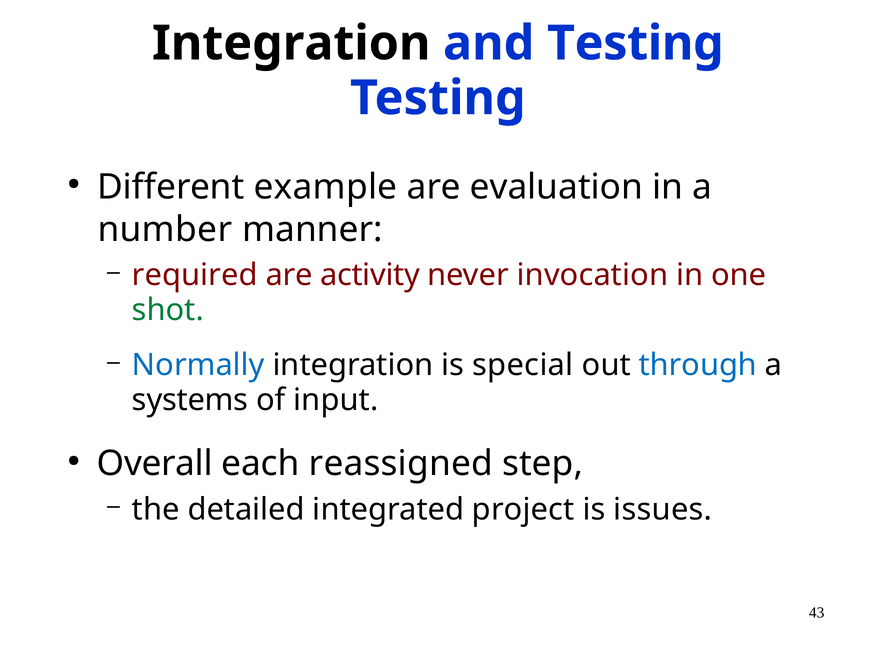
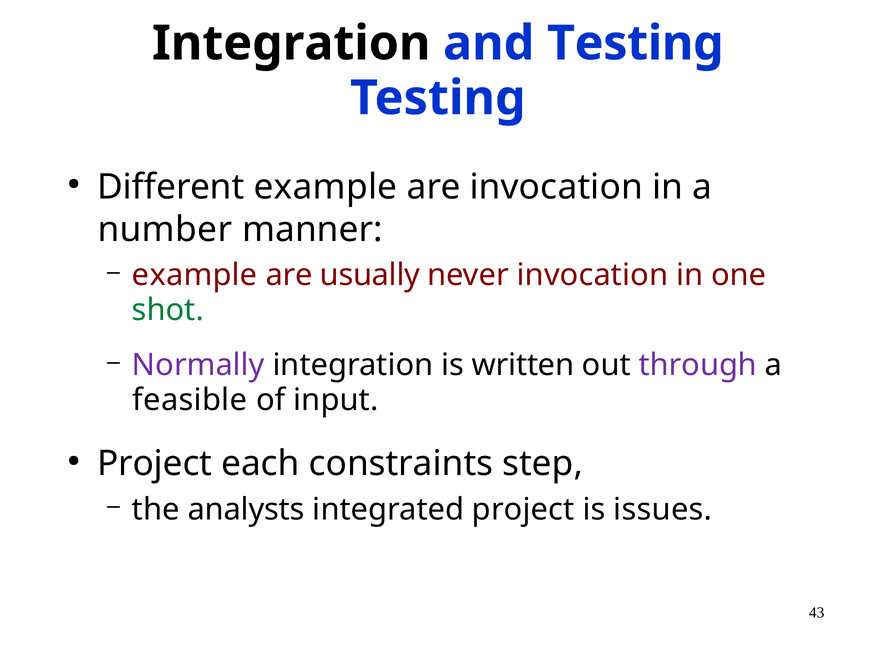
are evaluation: evaluation -> invocation
required at (195, 275): required -> example
activity: activity -> usually
Normally colour: blue -> purple
special: special -> written
through colour: blue -> purple
systems: systems -> feasible
Overall at (155, 464): Overall -> Project
reassigned: reassigned -> constraints
detailed: detailed -> analysts
